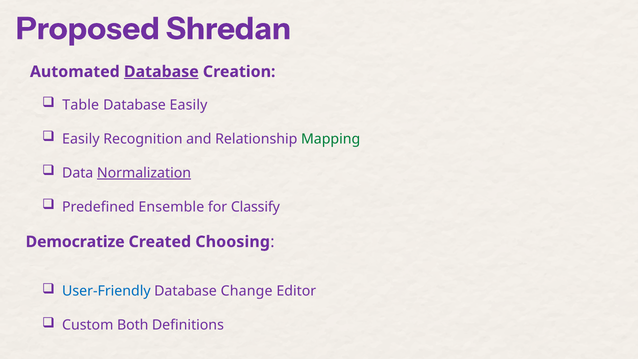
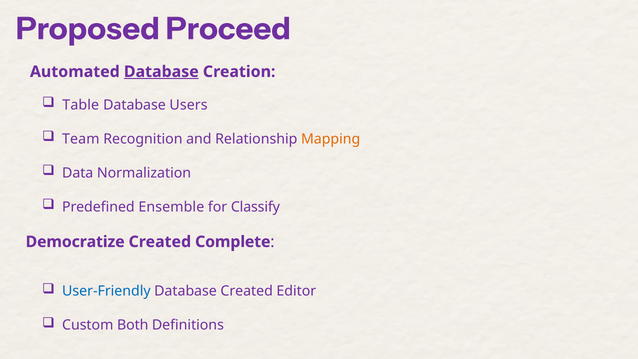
Shredan: Shredan -> Proceed
Database Easily: Easily -> Users
Easily at (81, 139): Easily -> Team
Mapping colour: green -> orange
Normalization underline: present -> none
Choosing: Choosing -> Complete
Database Change: Change -> Created
